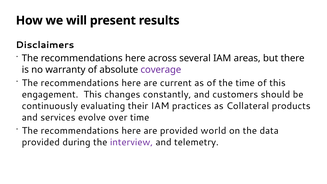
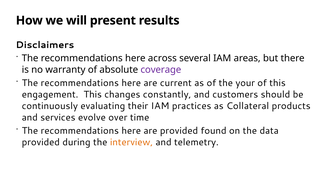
the time: time -> your
world: world -> found
interview colour: purple -> orange
